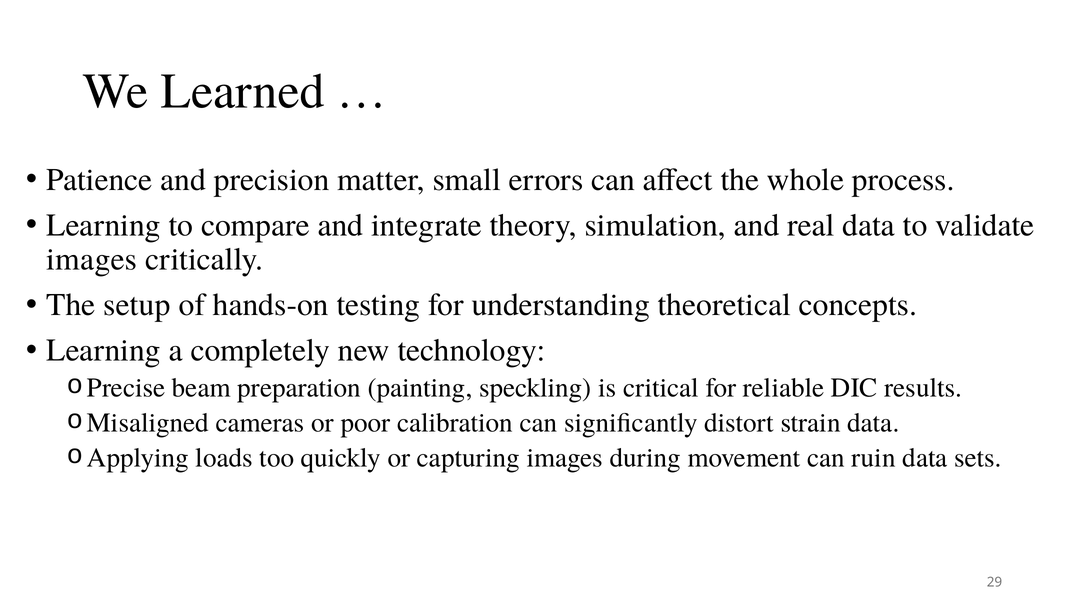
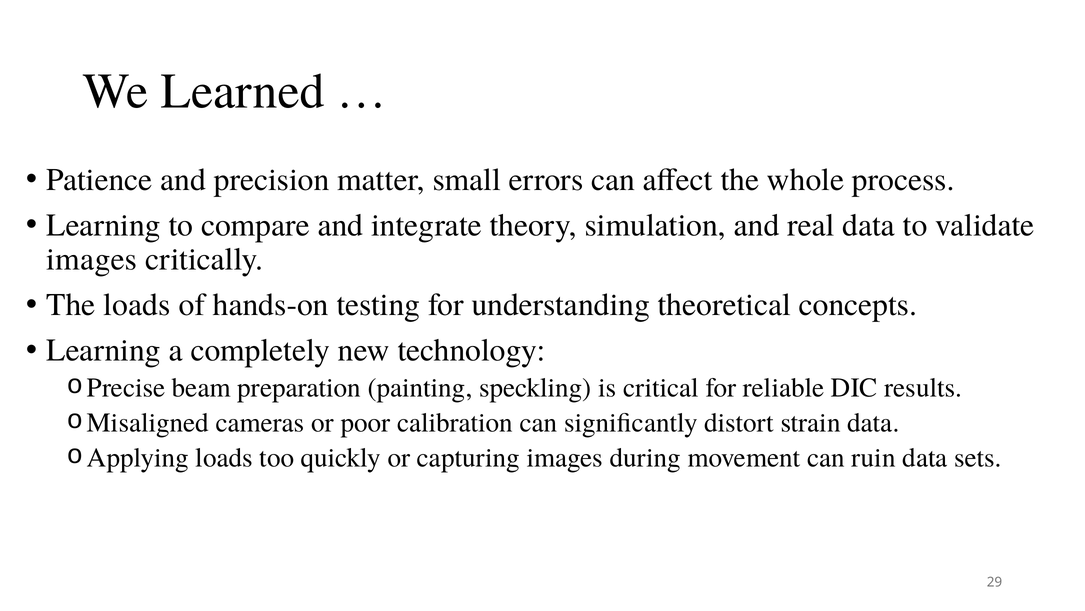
The setup: setup -> loads
